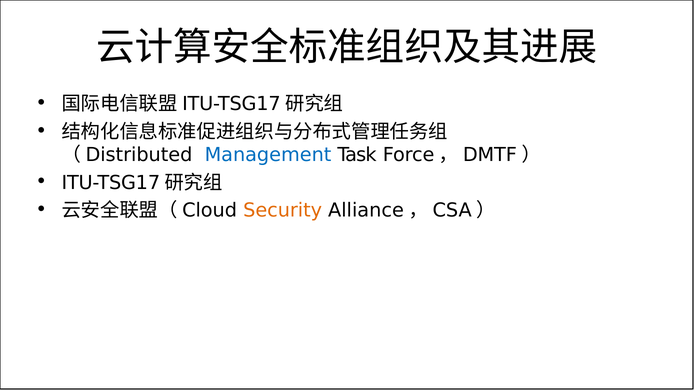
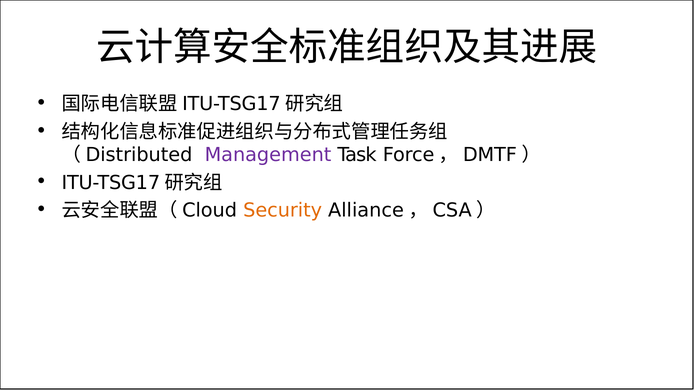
Management colour: blue -> purple
